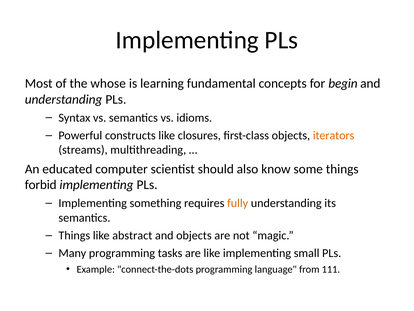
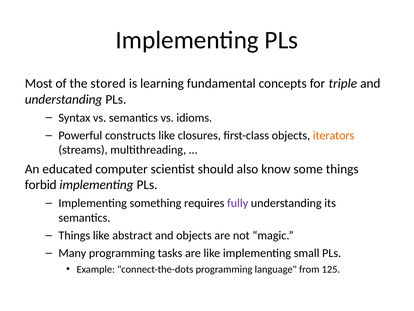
whose: whose -> stored
begin: begin -> triple
fully colour: orange -> purple
111: 111 -> 125
